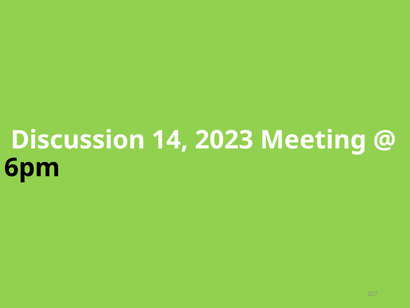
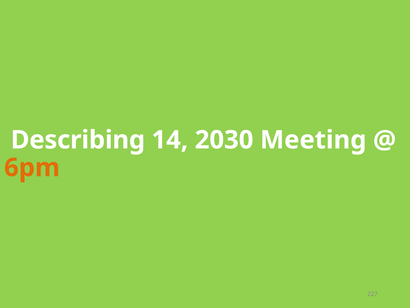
Discussion: Discussion -> Describing
2023: 2023 -> 2030
6pm colour: black -> orange
